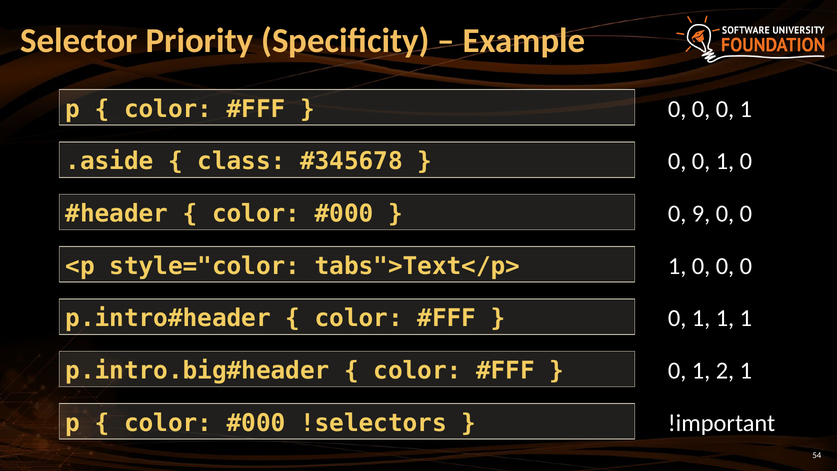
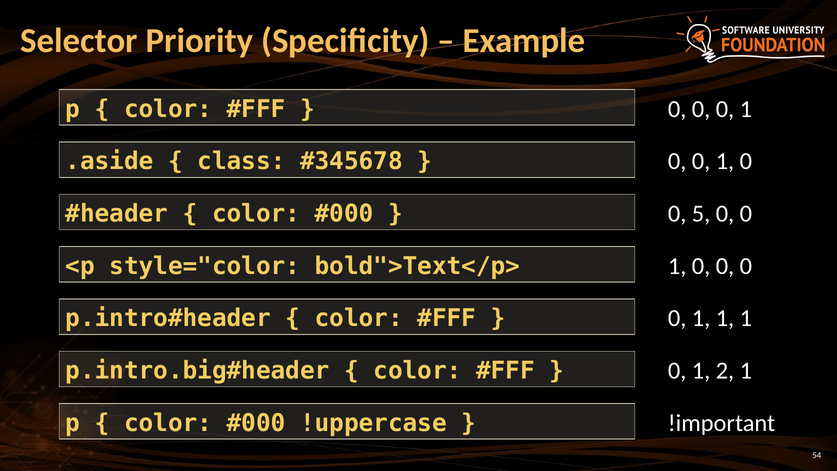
9: 9 -> 5
tabs">Text</p>: tabs">Text</p> -> bold">Text</p>
!selectors: !selectors -> !uppercase
